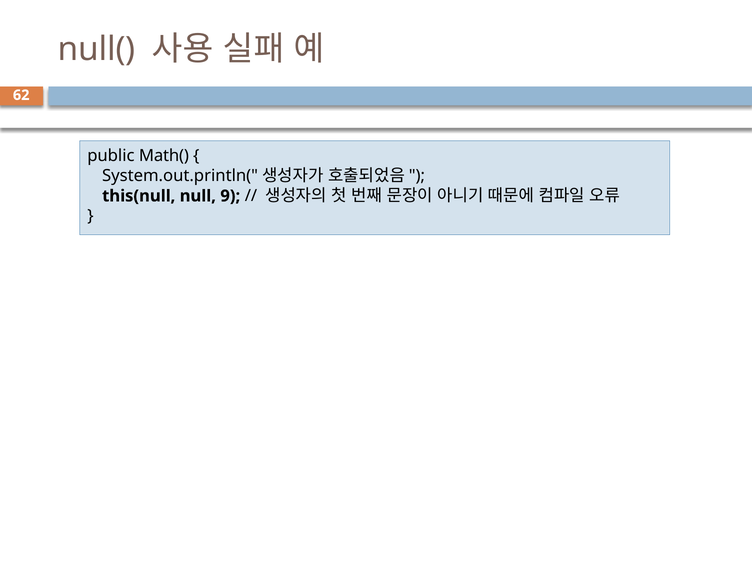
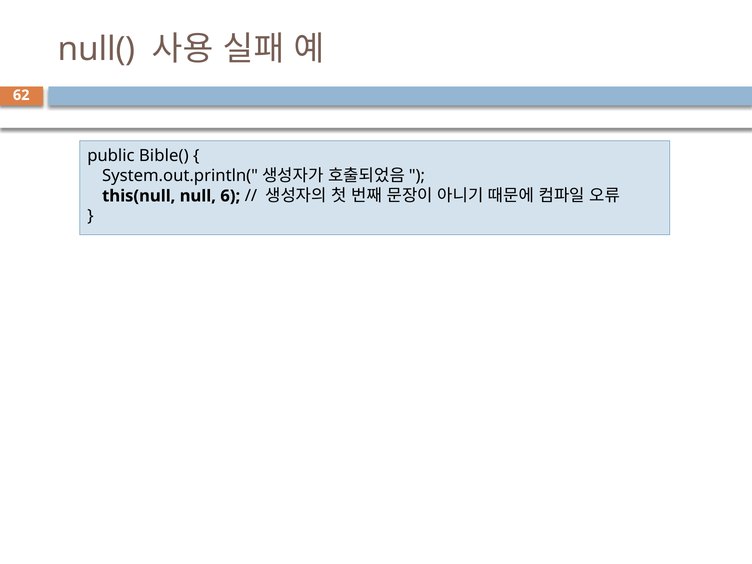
Math(: Math( -> Bible(
9: 9 -> 6
